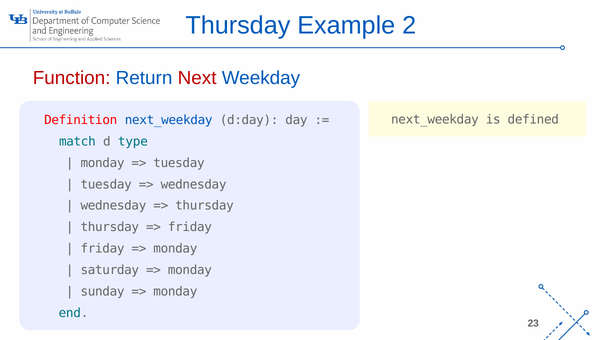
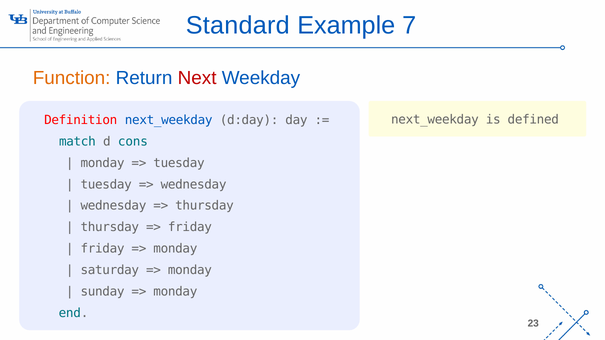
Thursday at (238, 26): Thursday -> Standard
2: 2 -> 7
Function colour: red -> orange
type: type -> cons
